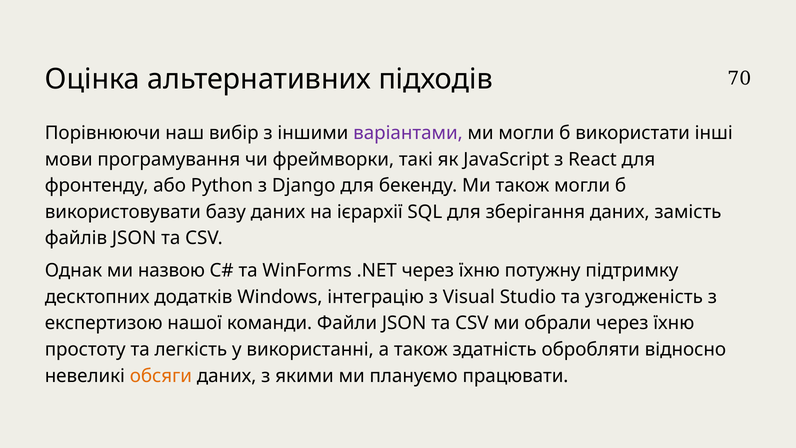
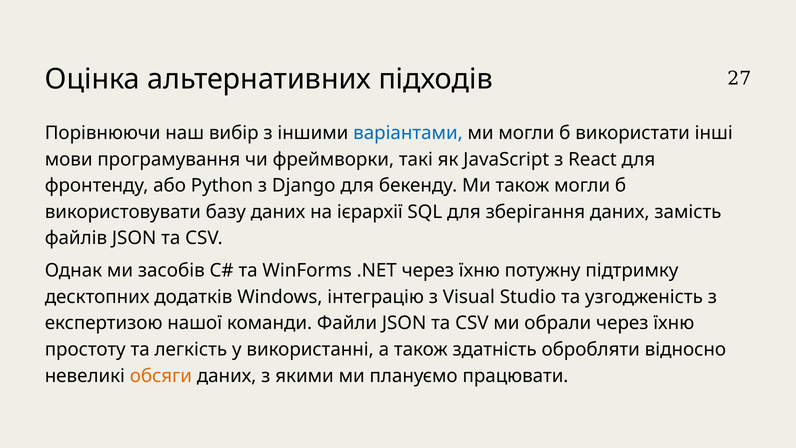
70: 70 -> 27
варіантами colour: purple -> blue
назвою: назвою -> засобів
